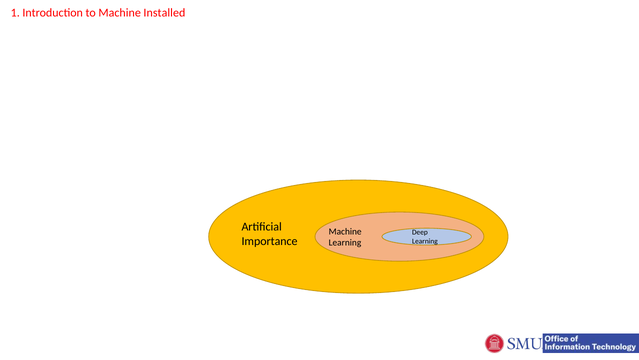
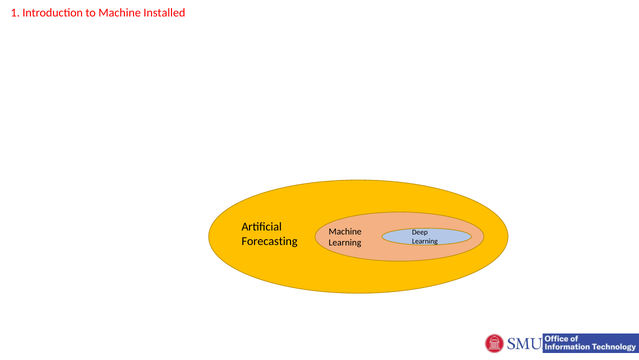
Importance: Importance -> Forecasting
